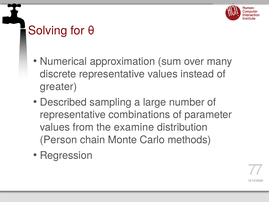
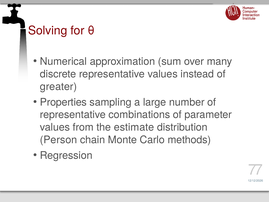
Described: Described -> Properties
examine: examine -> estimate
